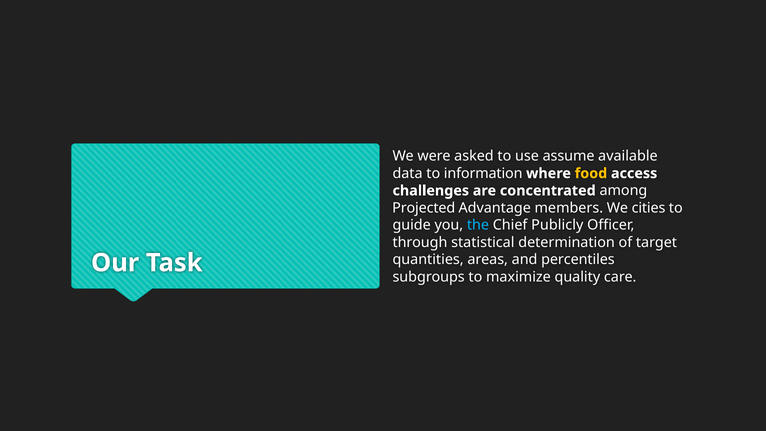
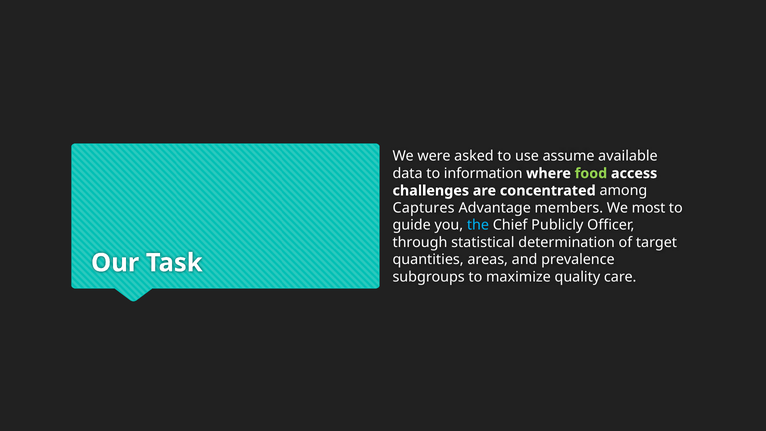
food colour: yellow -> light green
Projected: Projected -> Captures
cities: cities -> most
percentiles: percentiles -> prevalence
